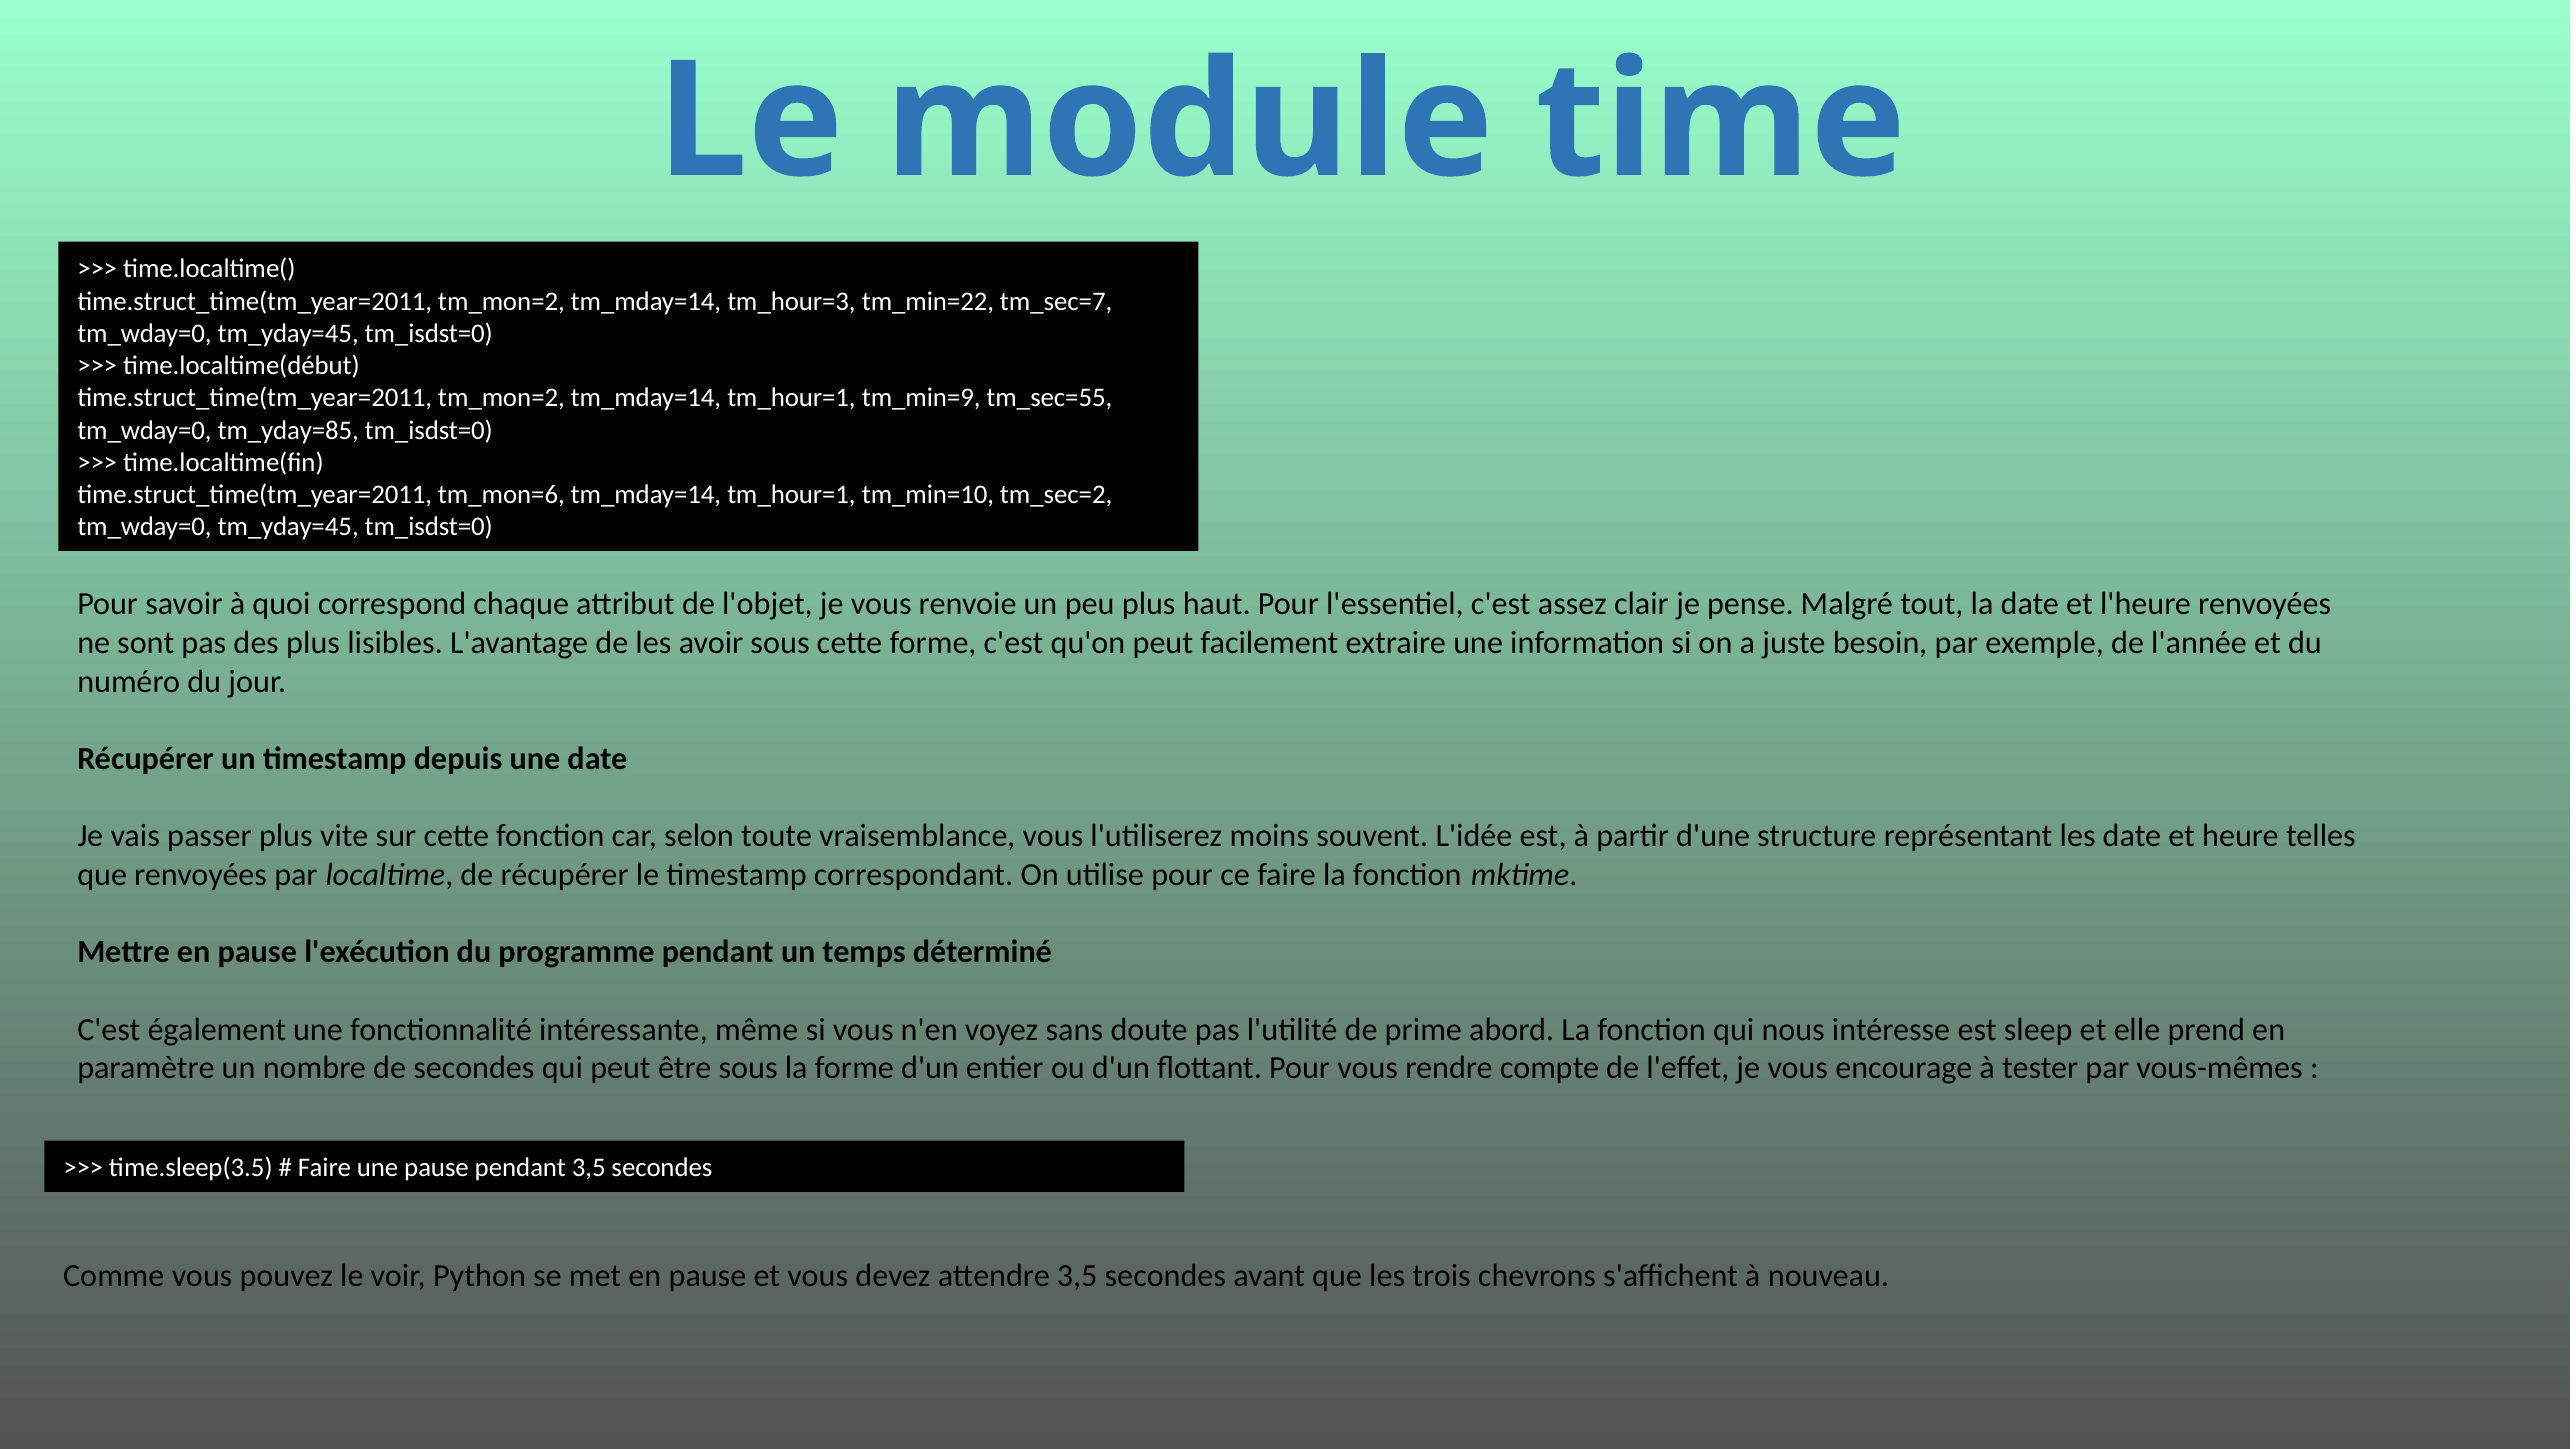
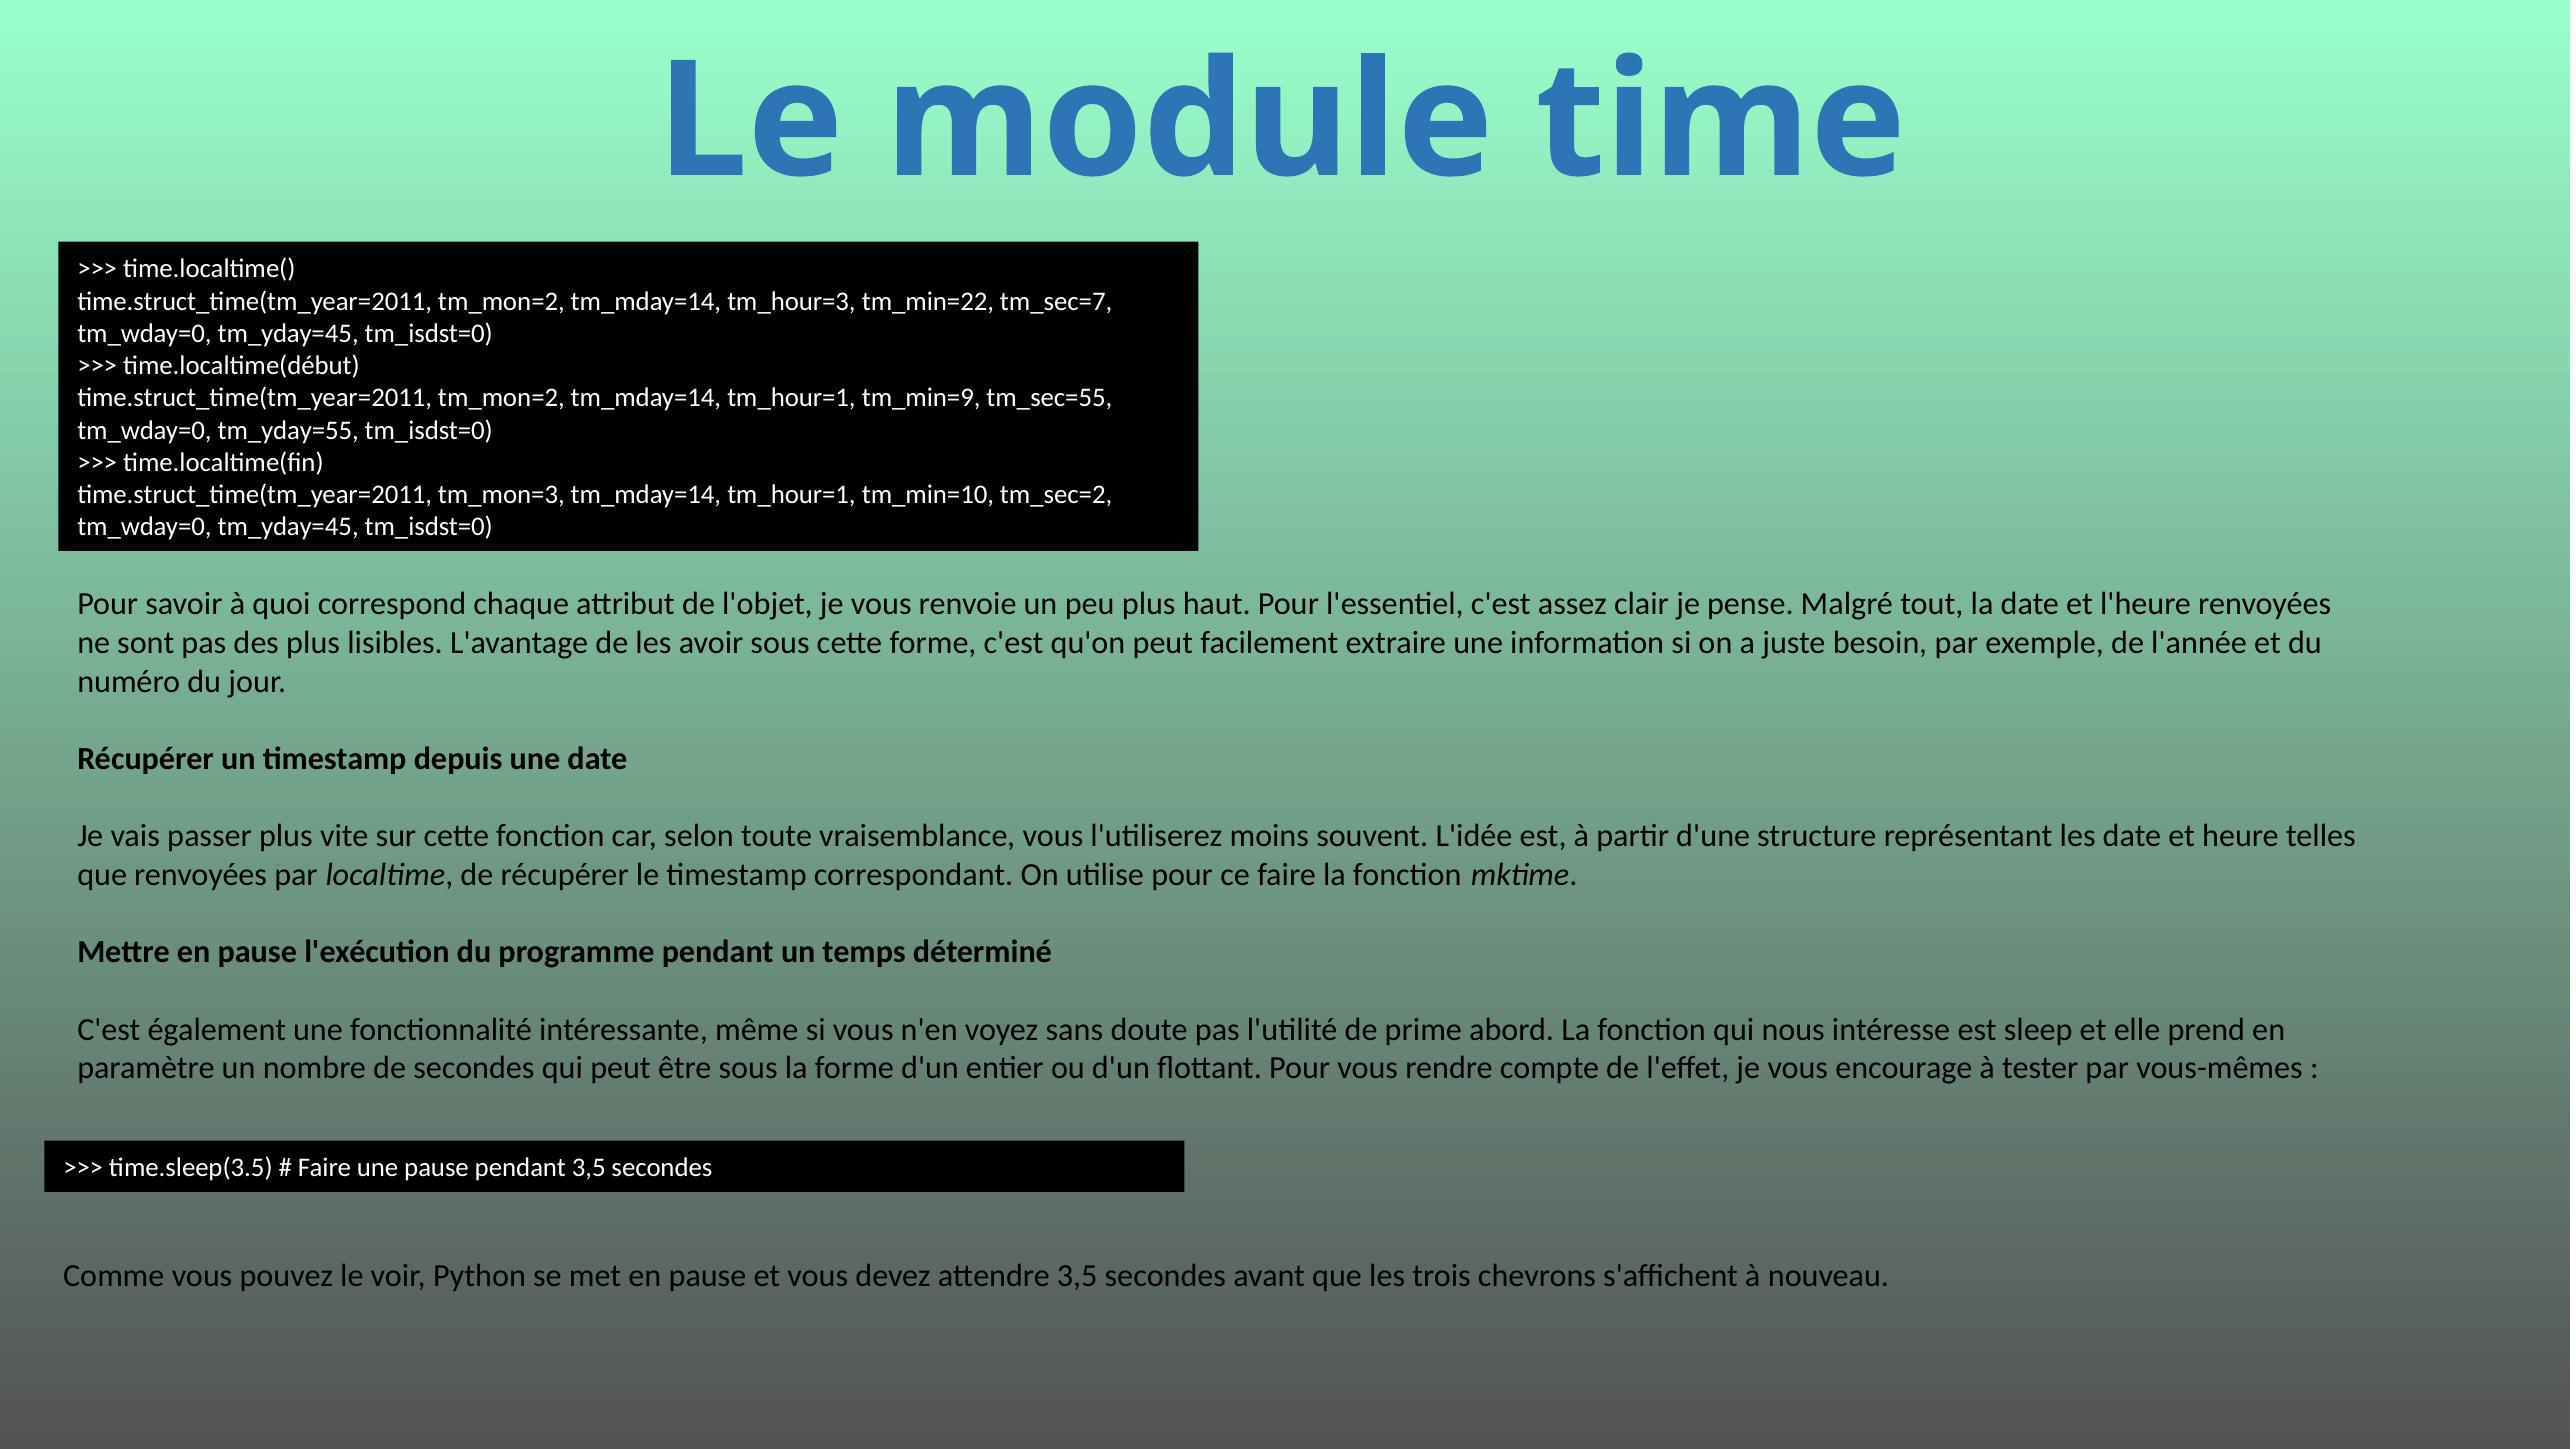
tm_yday=85: tm_yday=85 -> tm_yday=55
tm_mon=6: tm_mon=6 -> tm_mon=3
